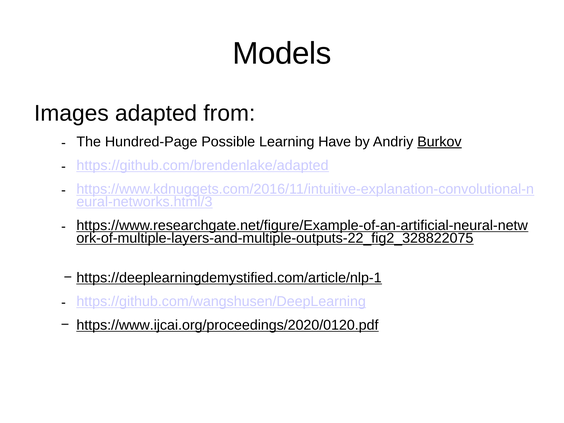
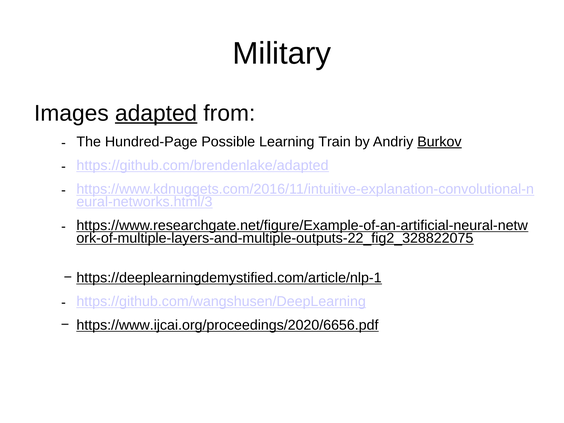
Models: Models -> Military
adapted underline: none -> present
Have: Have -> Train
https://www.ijcai.org/proceedings/2020/0120.pdf: https://www.ijcai.org/proceedings/2020/0120.pdf -> https://www.ijcai.org/proceedings/2020/6656.pdf
